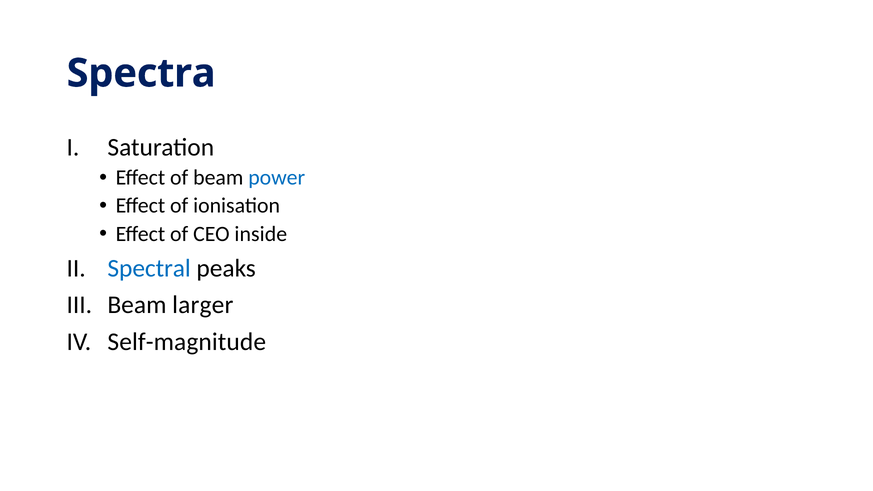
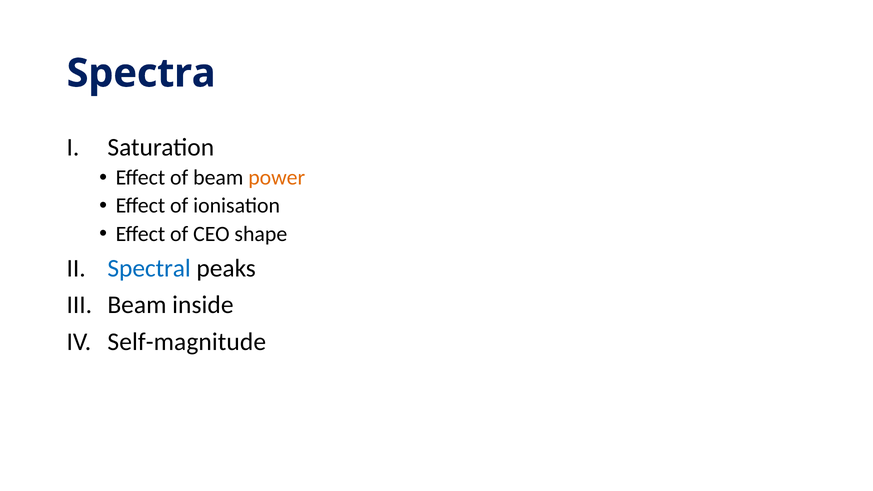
power colour: blue -> orange
inside: inside -> shape
larger: larger -> inside
